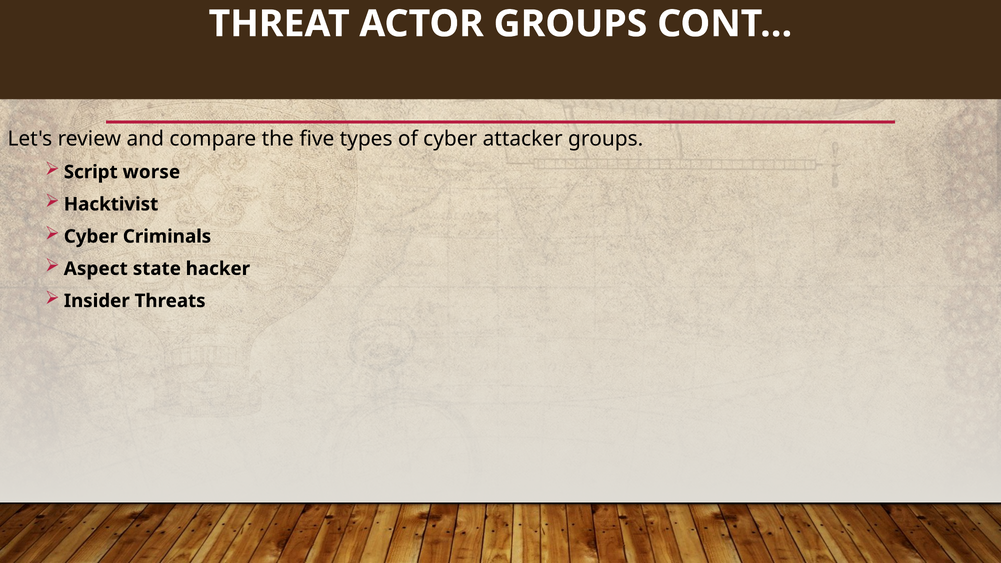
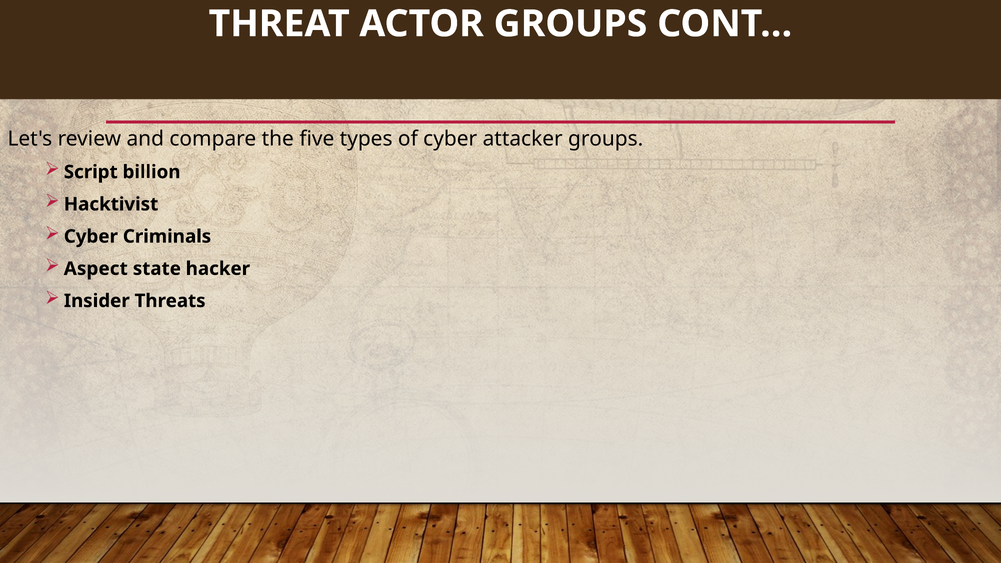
worse: worse -> billion
